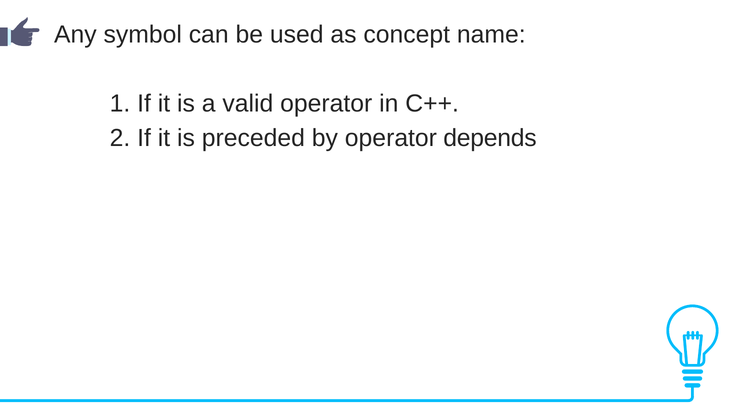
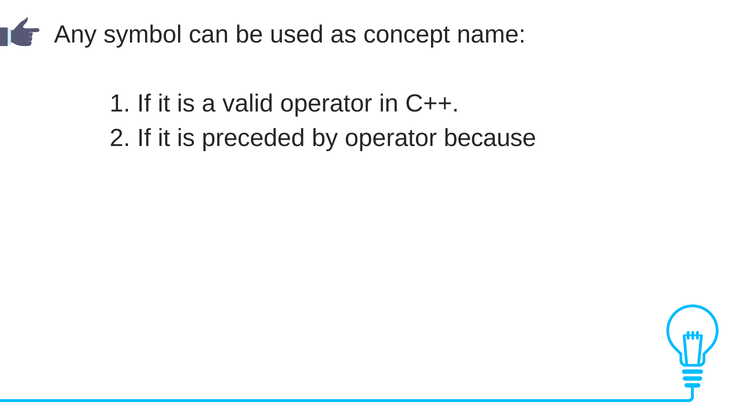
depends: depends -> because
